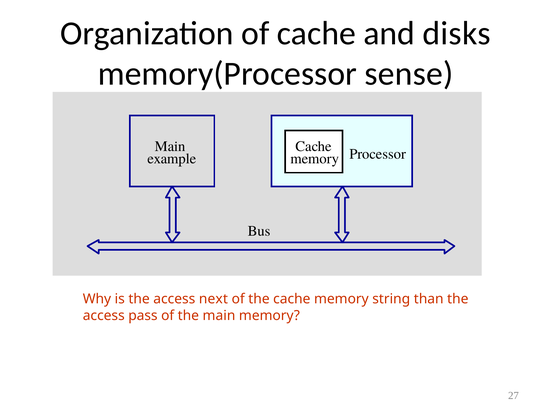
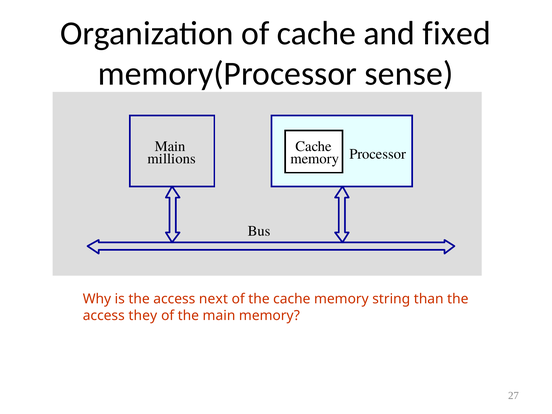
disks: disks -> fixed
example: example -> millions
pass: pass -> they
